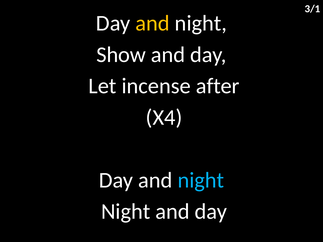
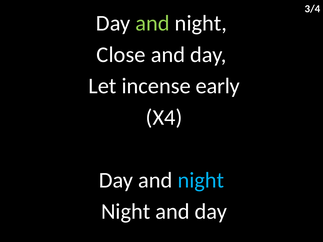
3/1: 3/1 -> 3/4
and at (153, 23) colour: yellow -> light green
Show: Show -> Close
after: after -> early
